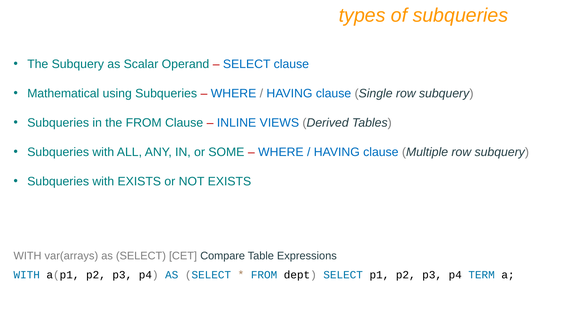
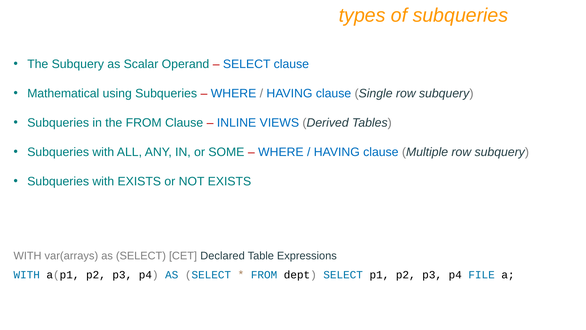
Compare: Compare -> Declared
TERM: TERM -> FILE
